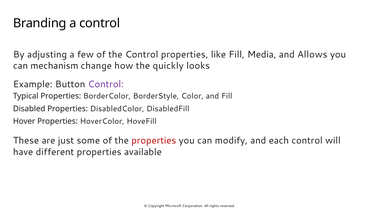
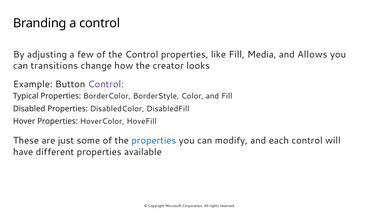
mechanism: mechanism -> transitions
quickly: quickly -> creator
properties at (154, 141) colour: red -> blue
